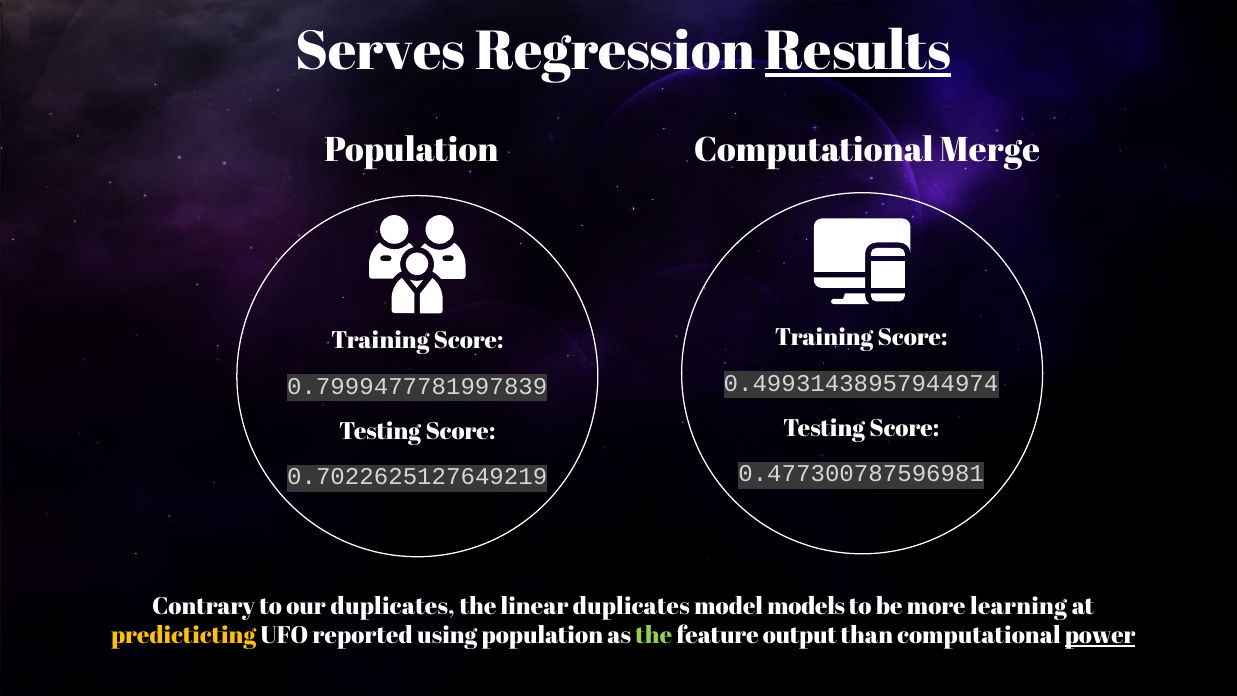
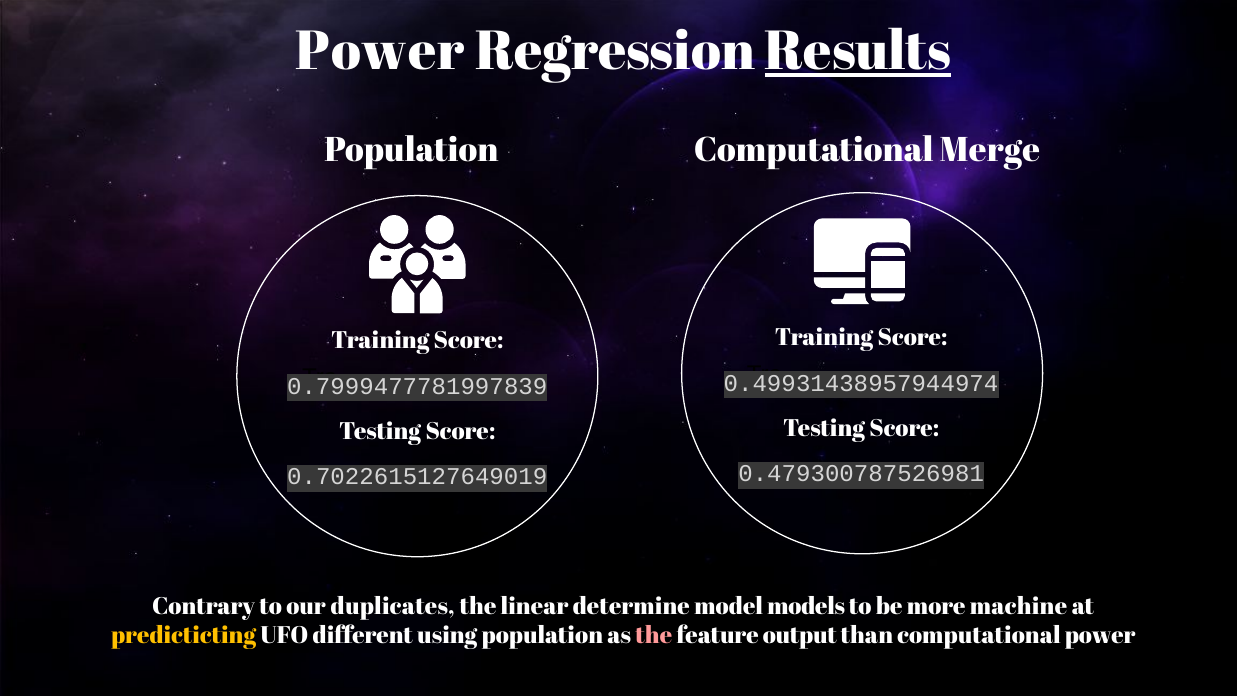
Serves at (380, 51): Serves -> Power
0.477300787596981: 0.477300787596981 -> 0.479300787526981
0.7022625127649219: 0.7022625127649219 -> 0.7022615127649019
linear duplicates: duplicates -> determine
learning: learning -> machine
reported: reported -> different
the at (654, 636) colour: light green -> pink
power at (1100, 636) underline: present -> none
